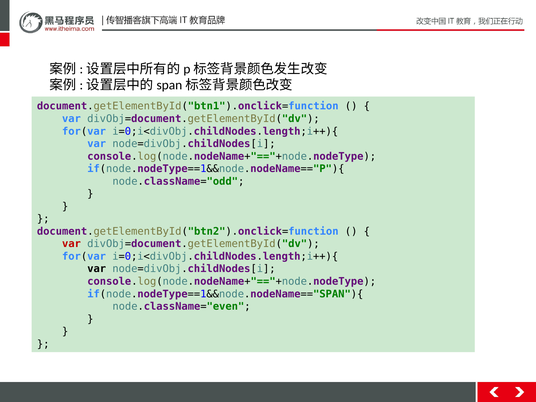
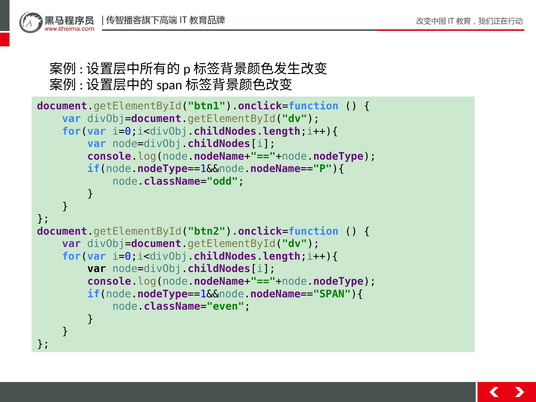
var at (71, 244) colour: red -> purple
